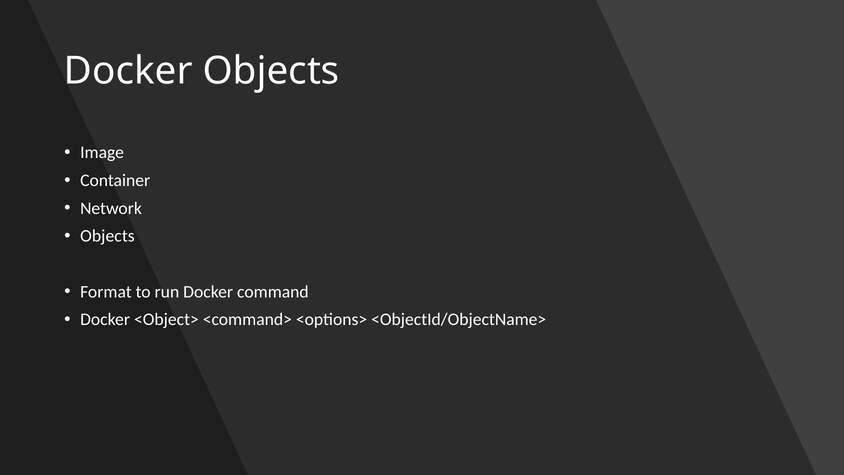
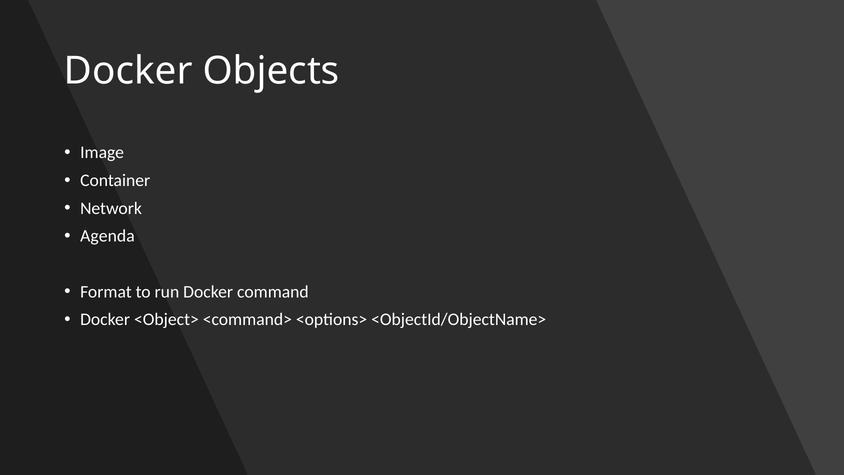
Objects at (107, 236): Objects -> Agenda
